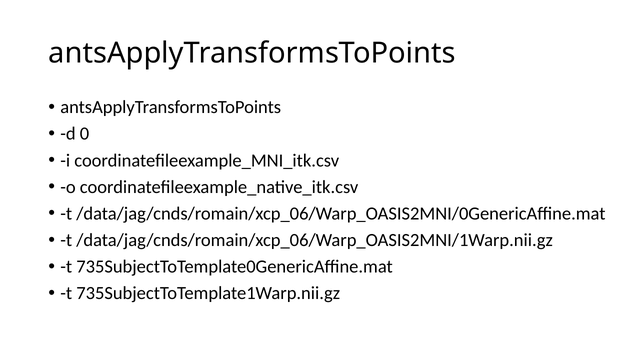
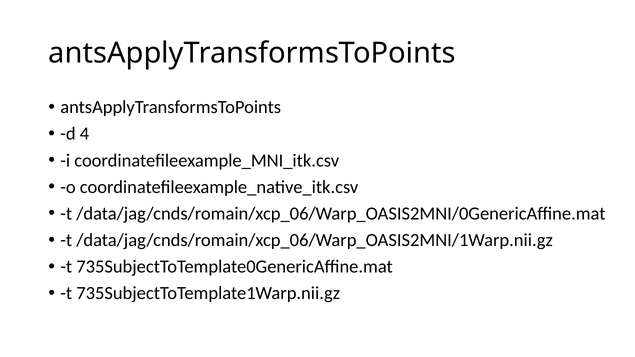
0: 0 -> 4
